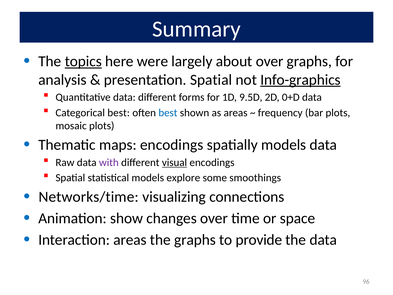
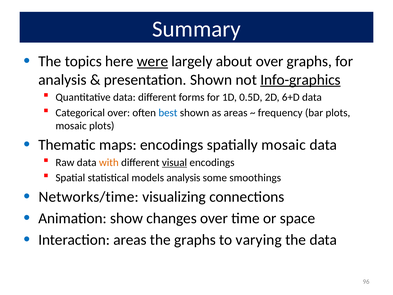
topics underline: present -> none
were underline: none -> present
presentation Spatial: Spatial -> Shown
9.5D: 9.5D -> 0.5D
0+D: 0+D -> 6+D
Categorical best: best -> over
spatially models: models -> mosaic
with colour: purple -> orange
models explore: explore -> analysis
provide: provide -> varying
